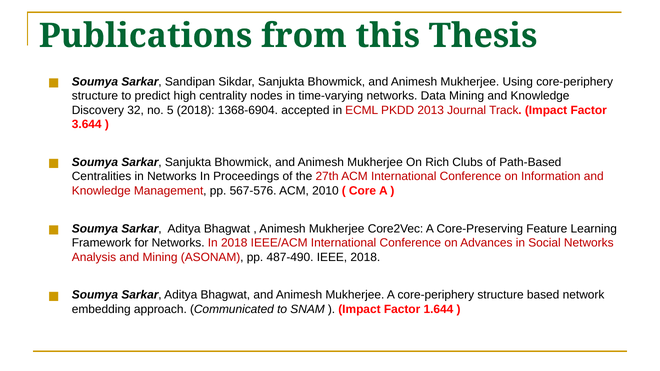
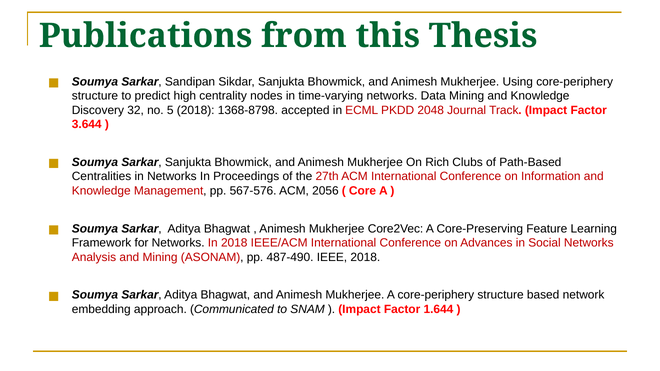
1368-6904: 1368-6904 -> 1368-8798
2013: 2013 -> 2048
2010: 2010 -> 2056
